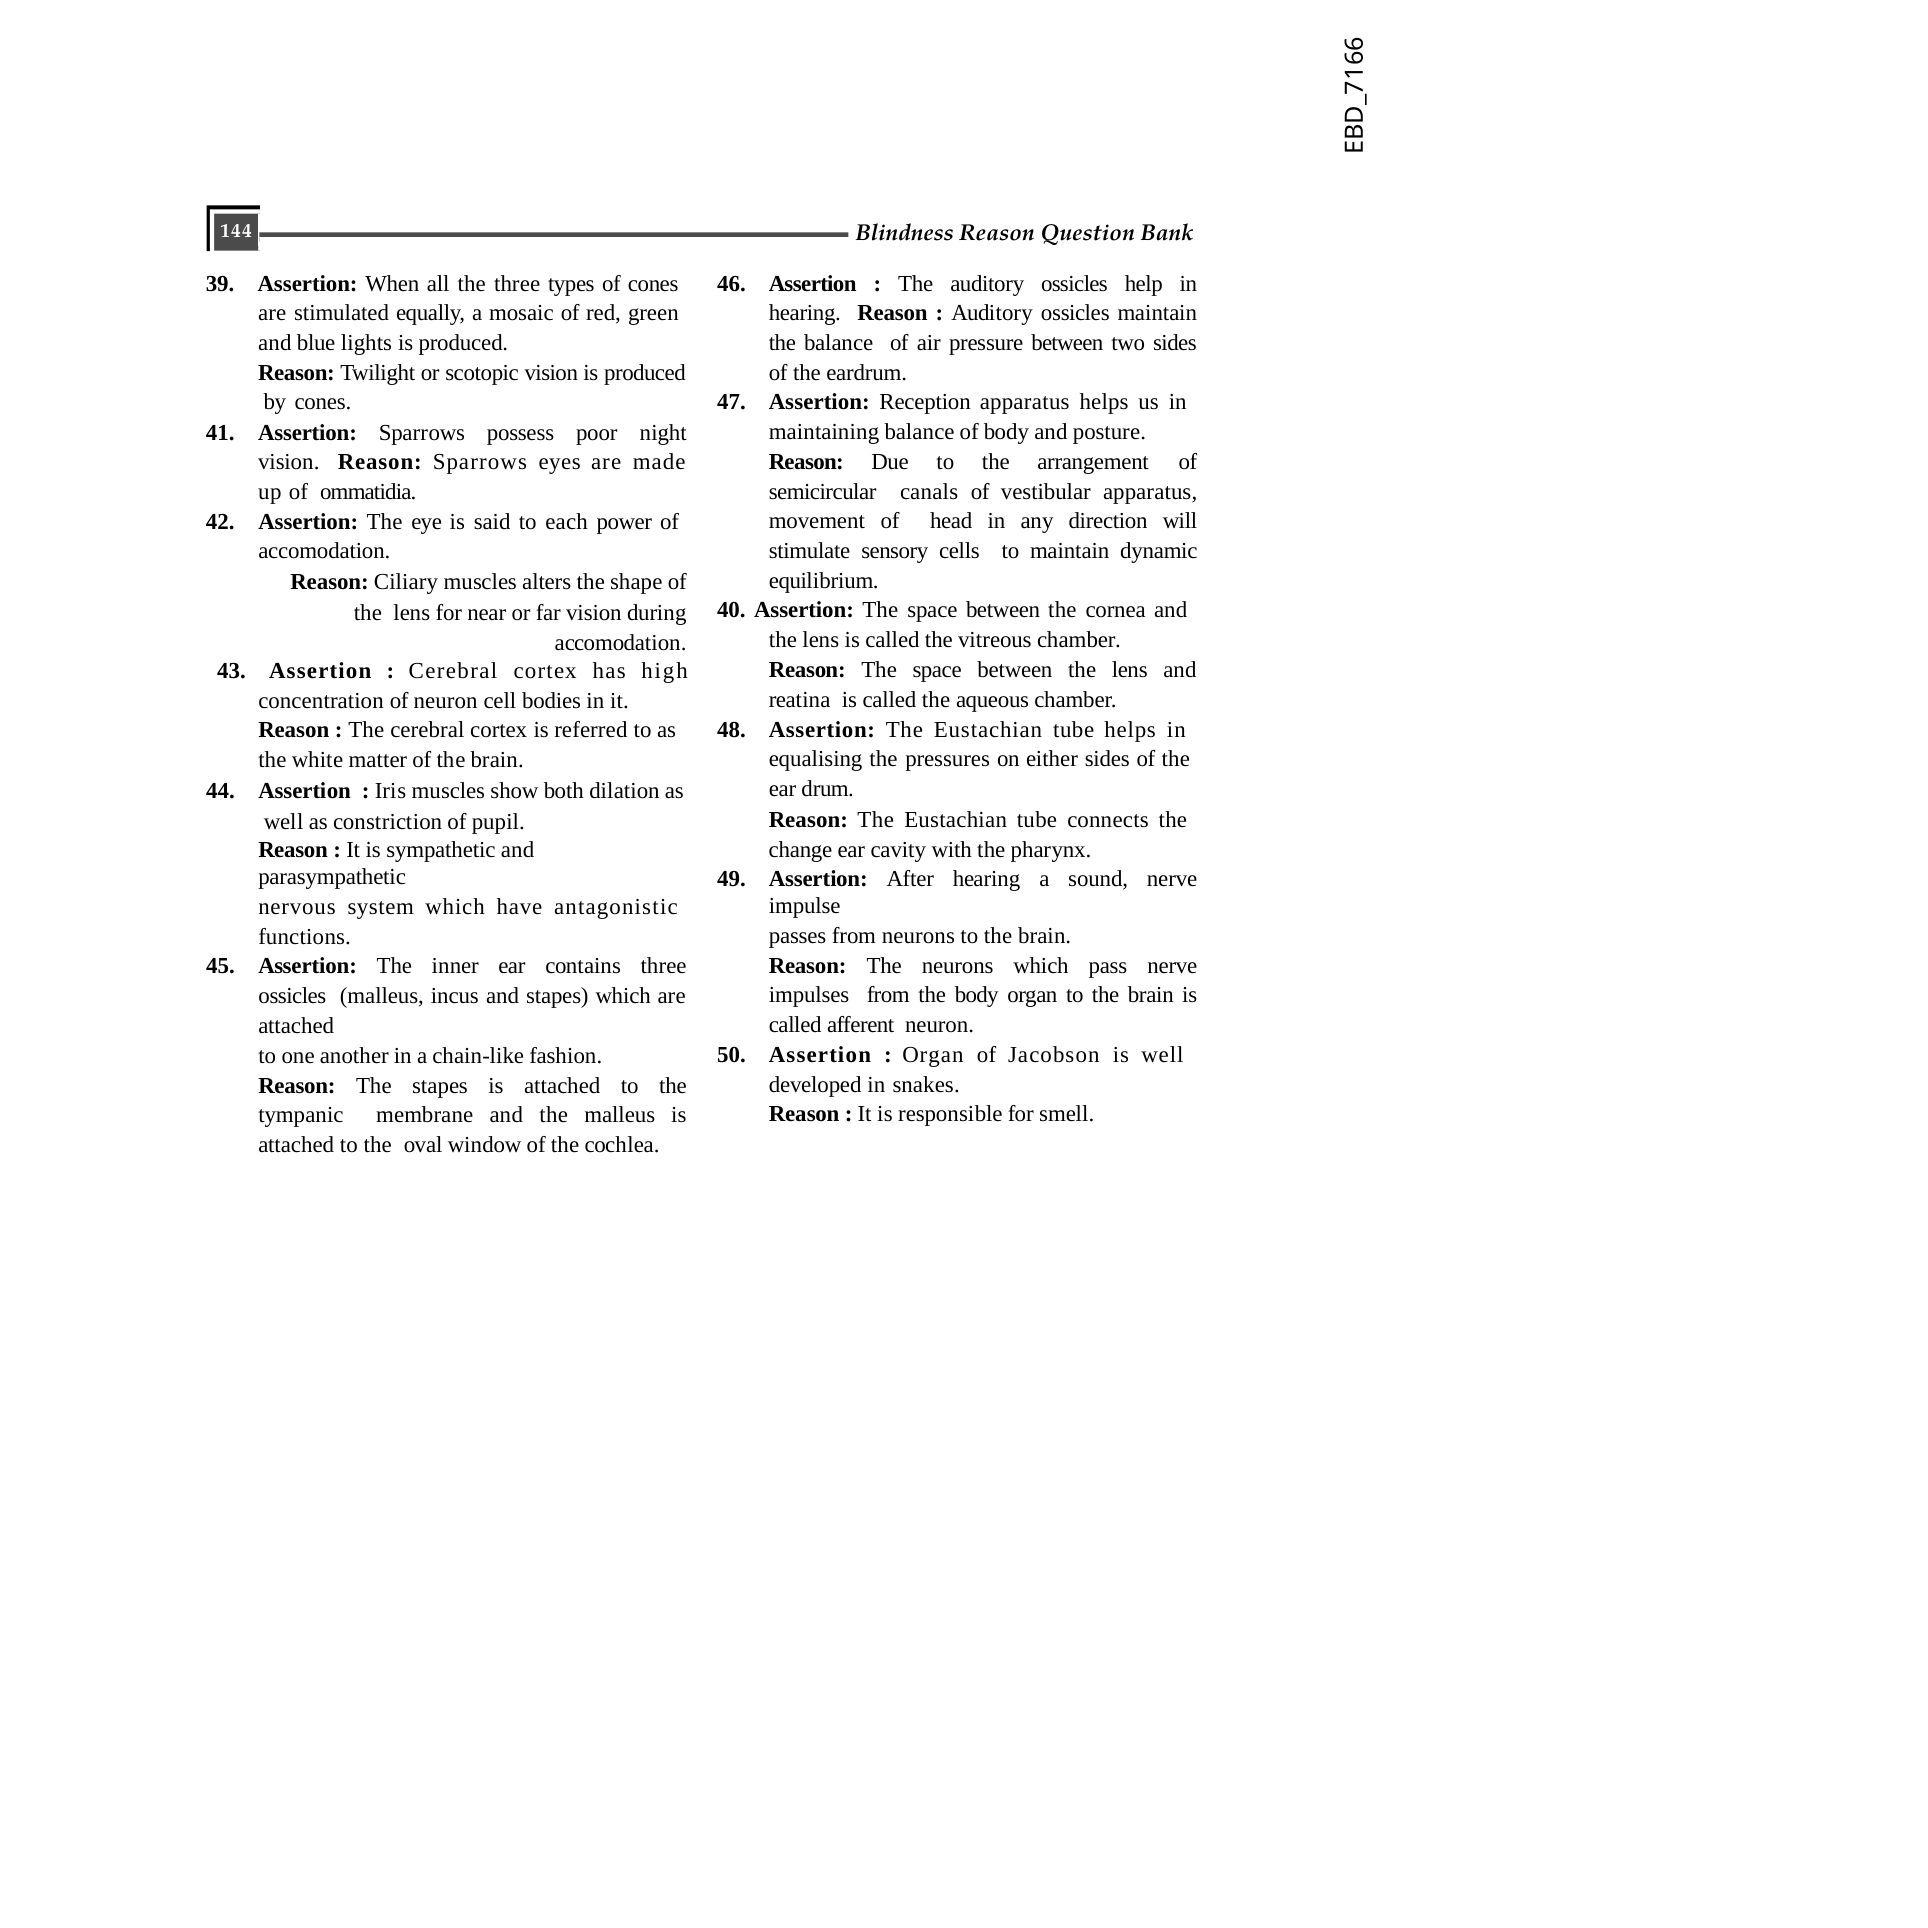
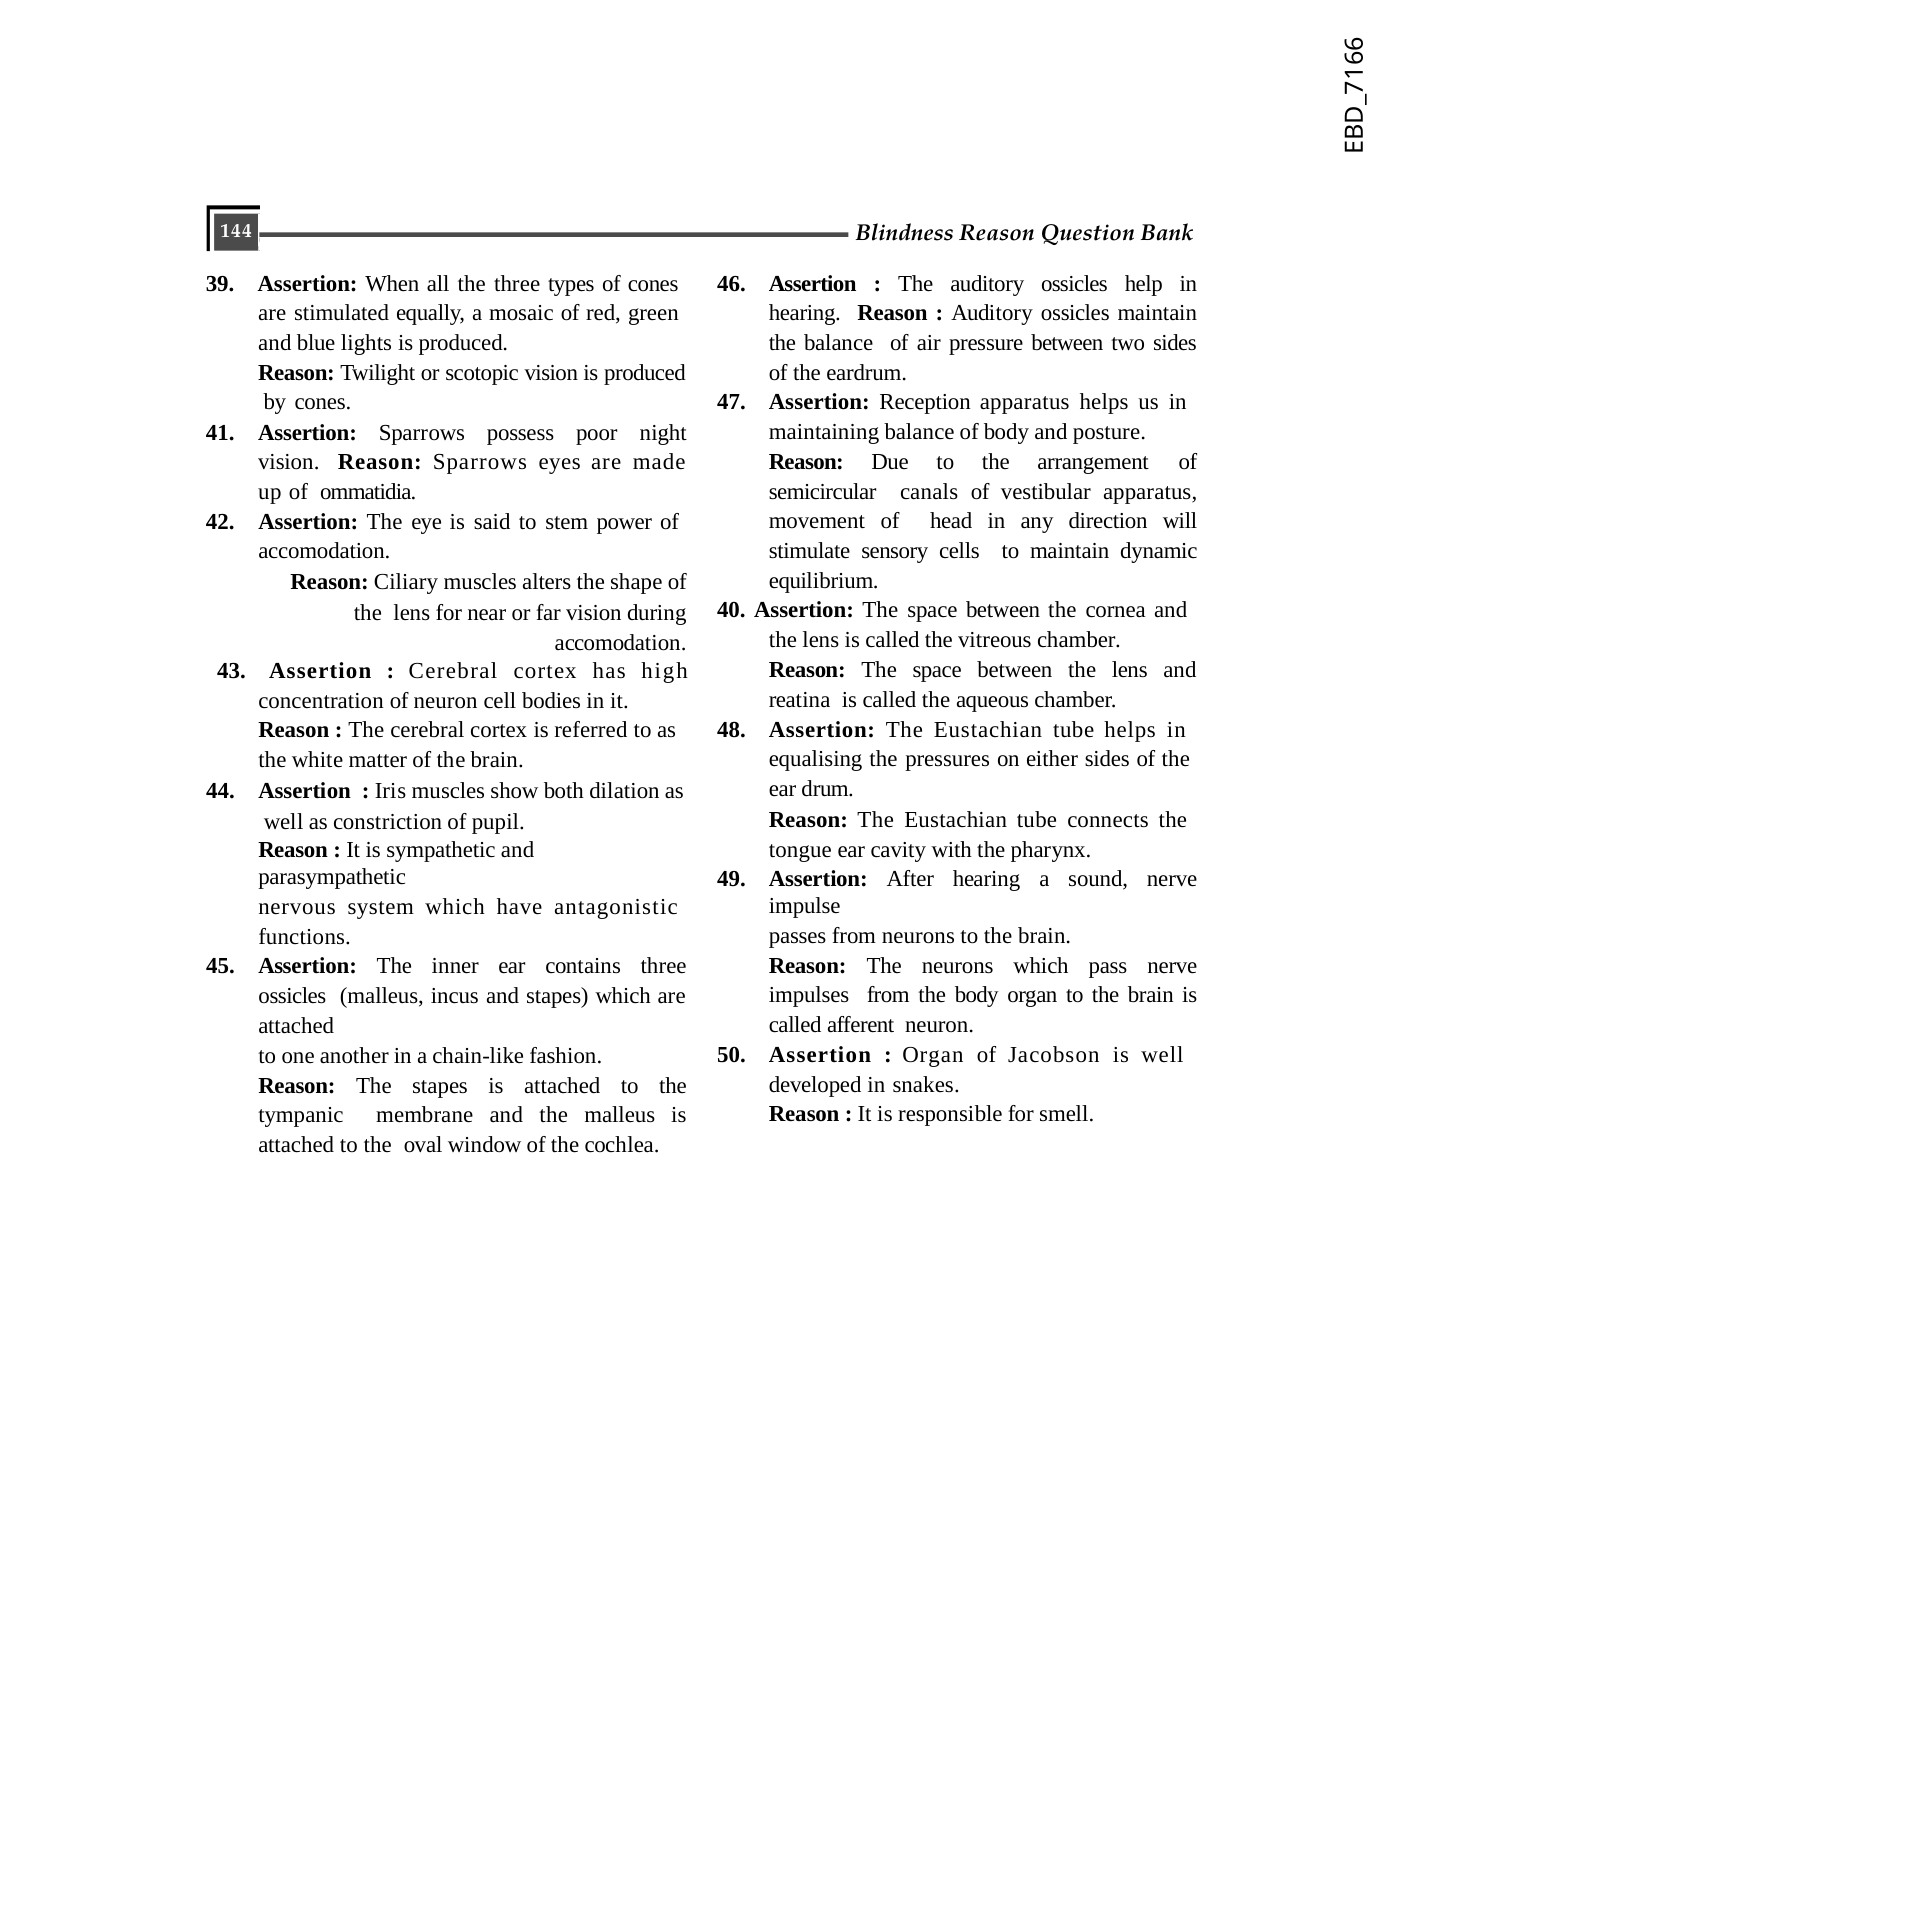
each: each -> stem
change: change -> tongue
